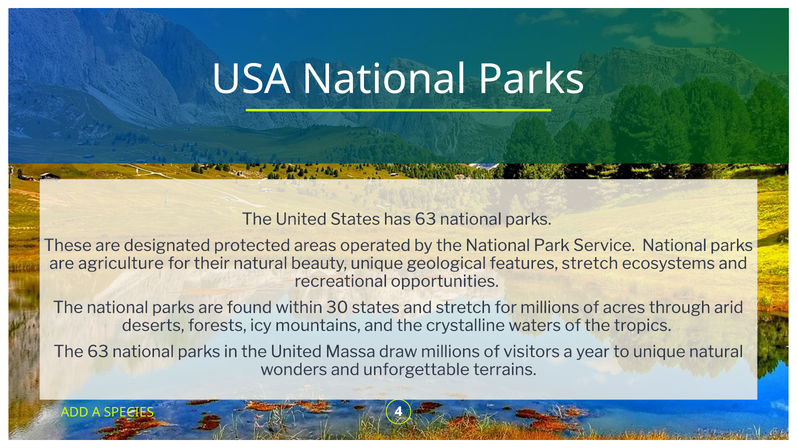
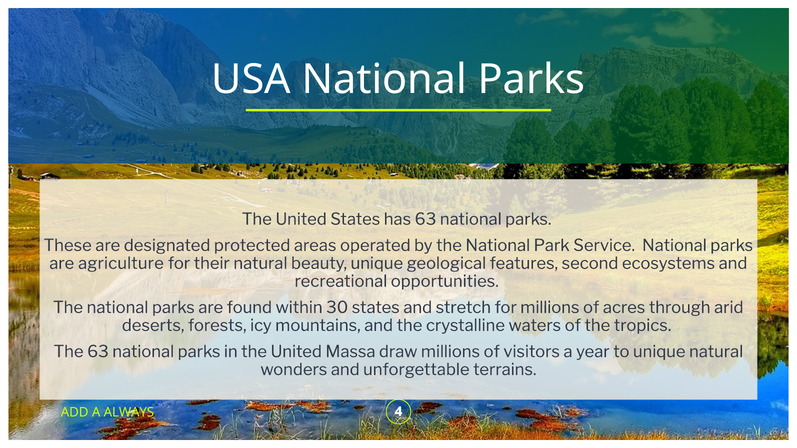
features stretch: stretch -> second
SPECIES: SPECIES -> ALWAYS
